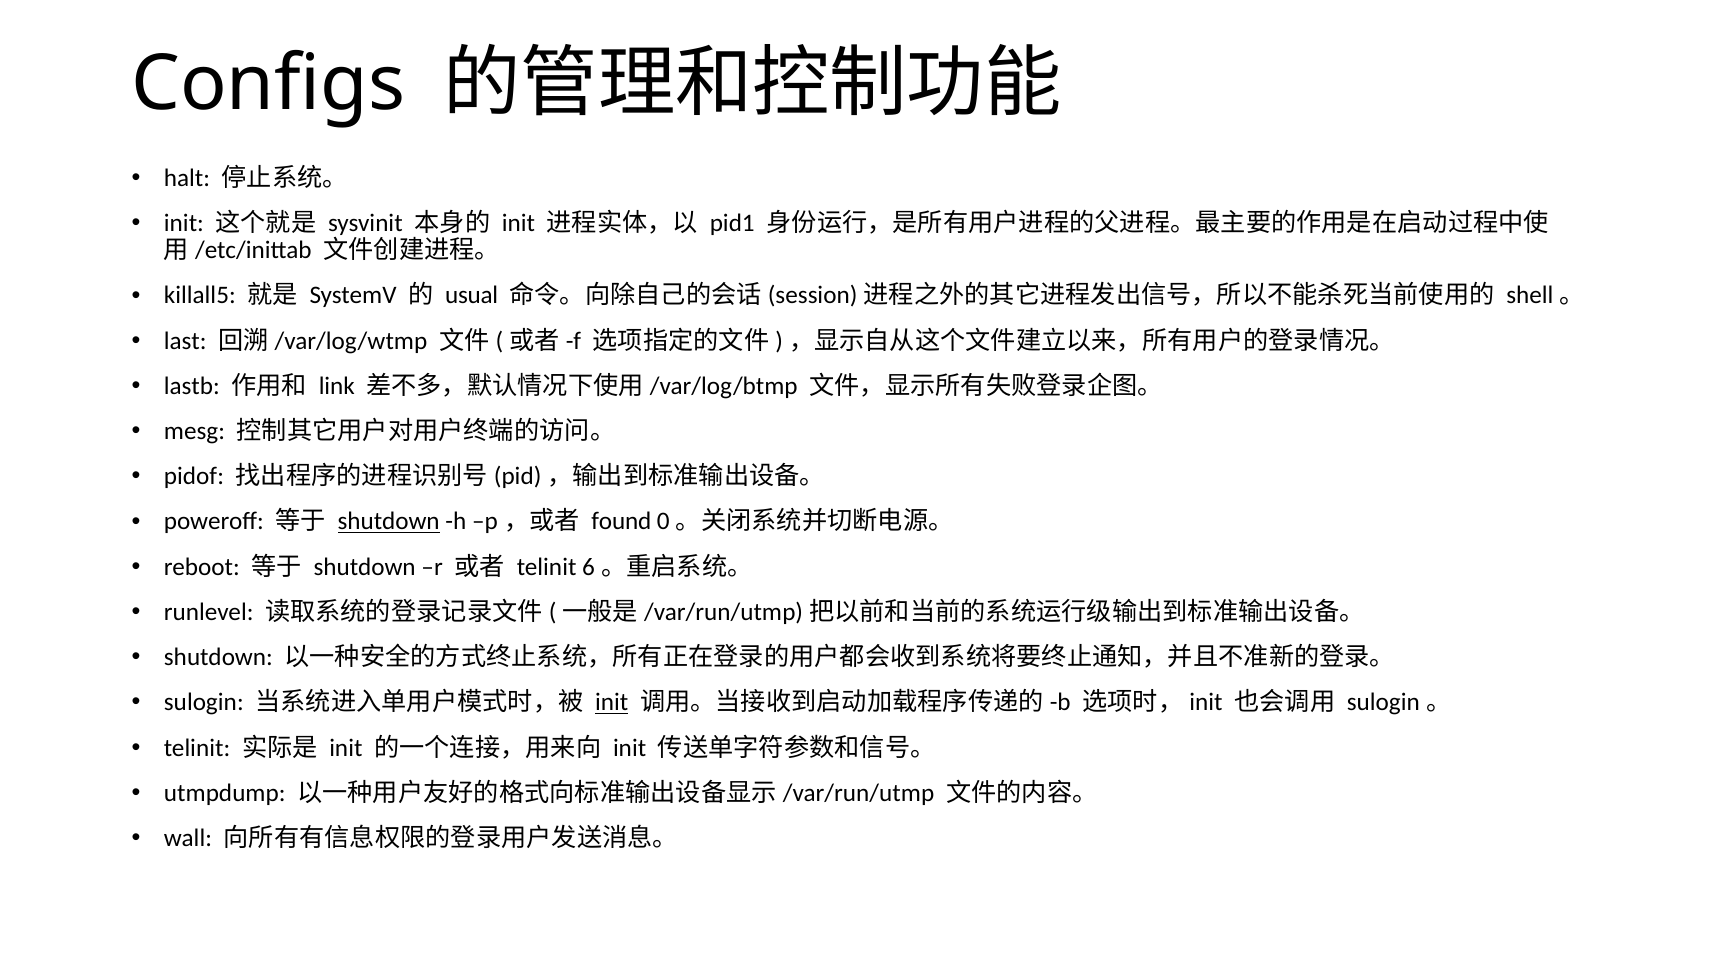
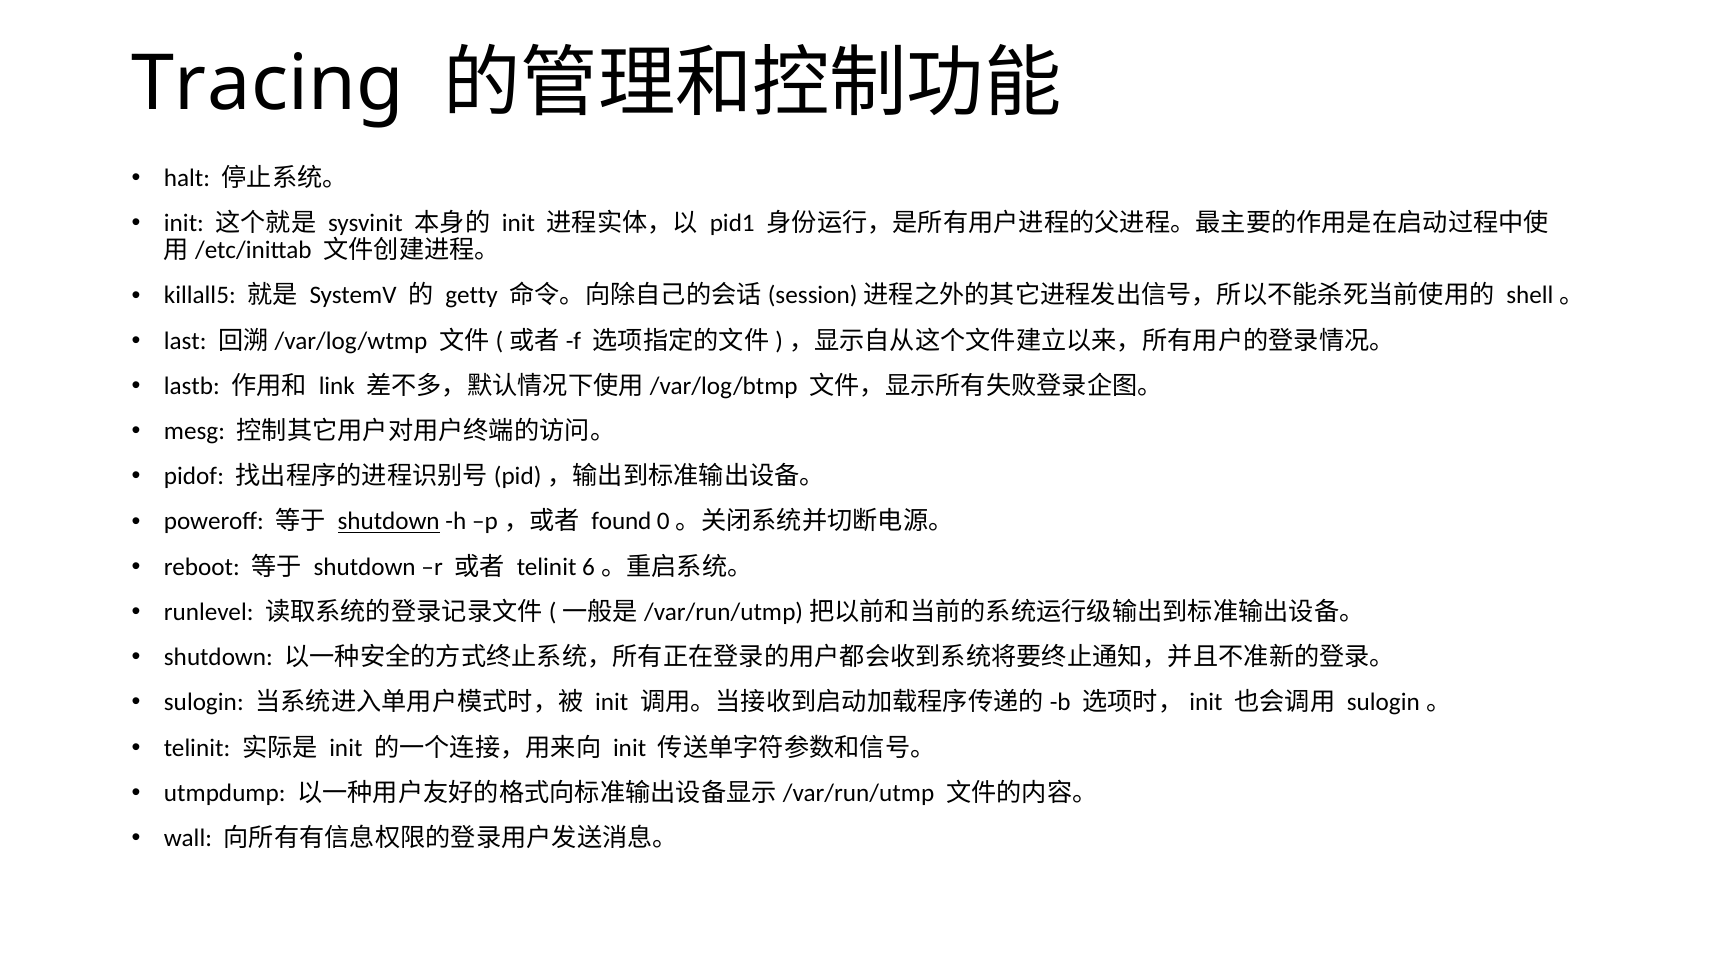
Configs: Configs -> Tracing
usual: usual -> getty
init at (612, 702) underline: present -> none
